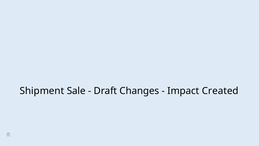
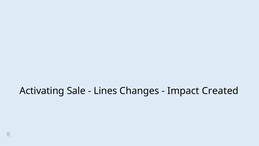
Shipment: Shipment -> Activating
Draft: Draft -> Lines
